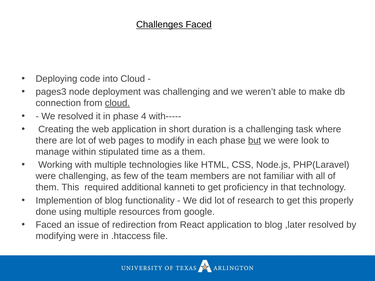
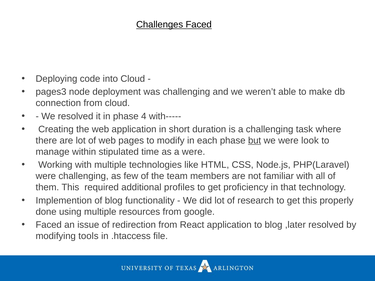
cloud at (117, 103) underline: present -> none
a them: them -> were
kanneti: kanneti -> profiles
modifying were: were -> tools
